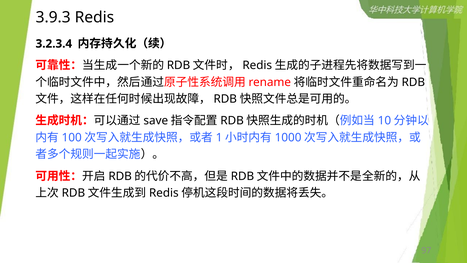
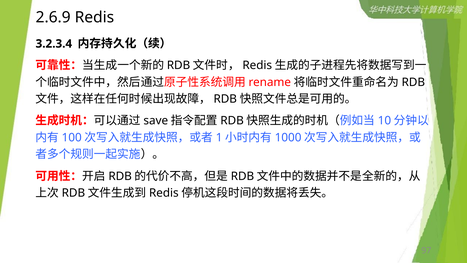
3.9.3: 3.9.3 -> 2.6.9
